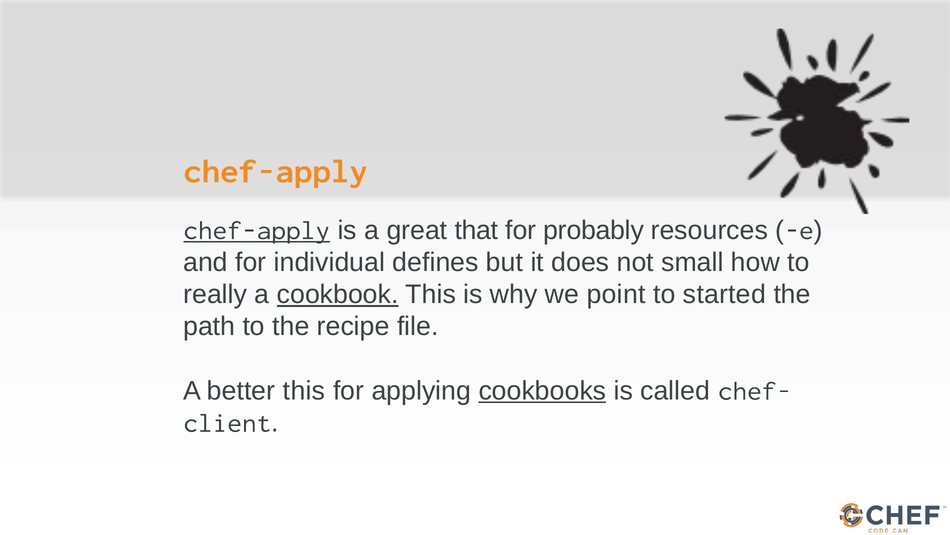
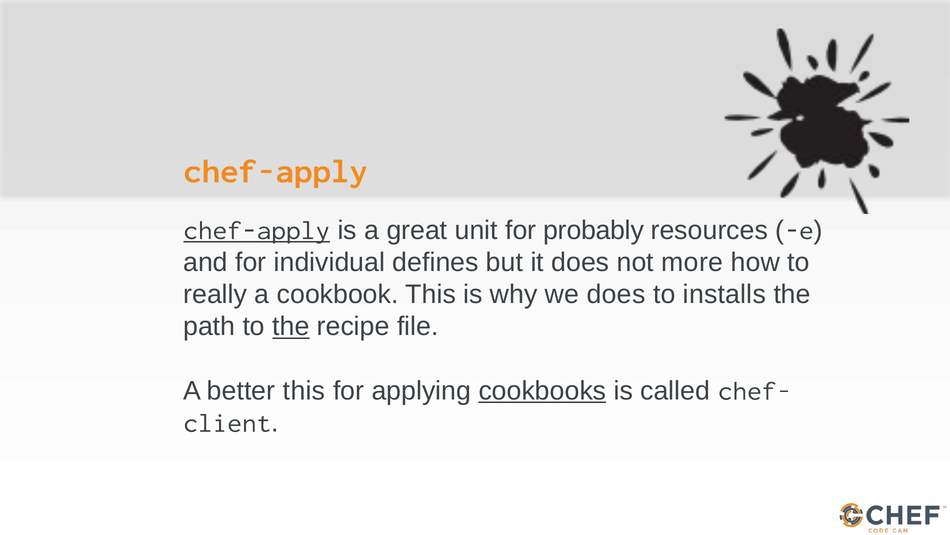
that: that -> unit
small: small -> more
cookbook underline: present -> none
we point: point -> does
started: started -> installs
the at (291, 326) underline: none -> present
